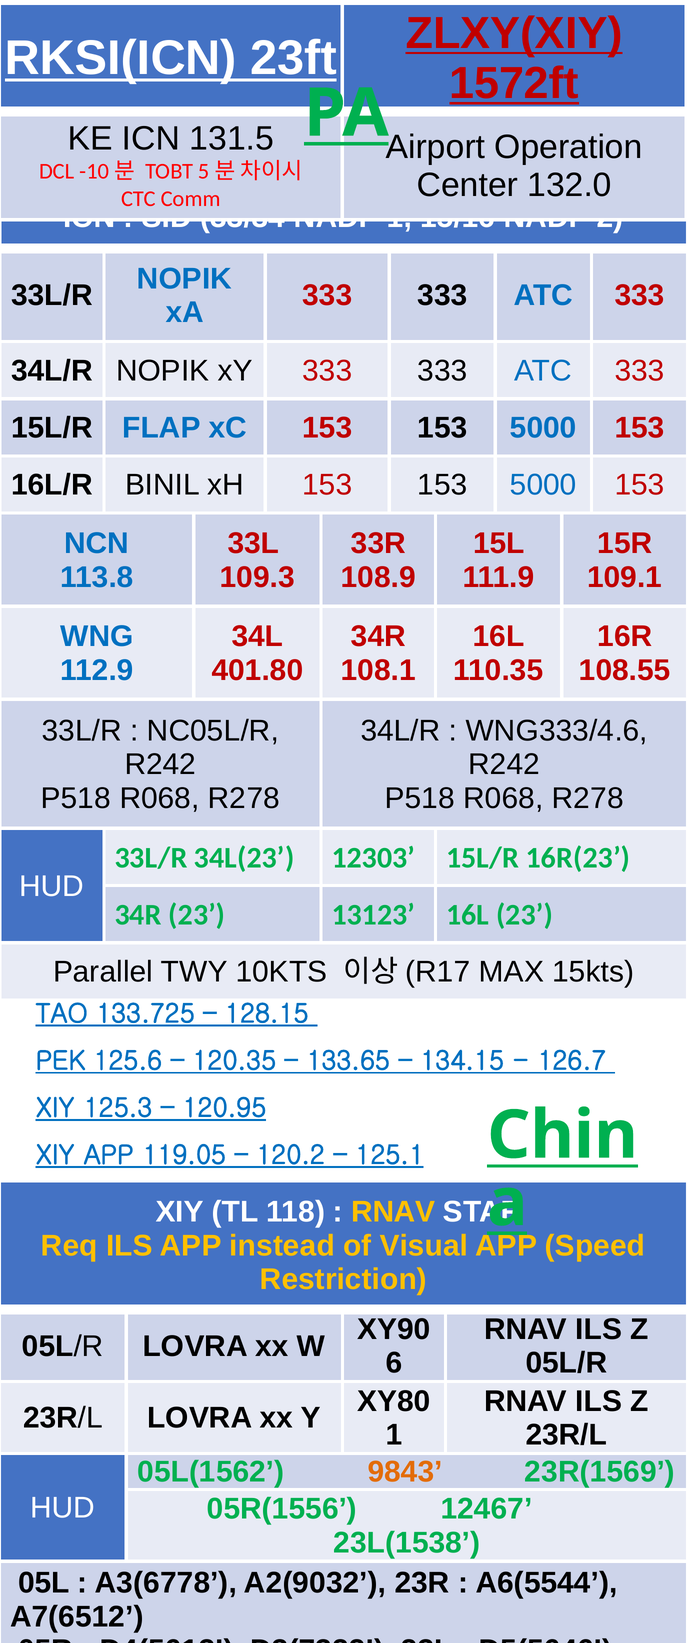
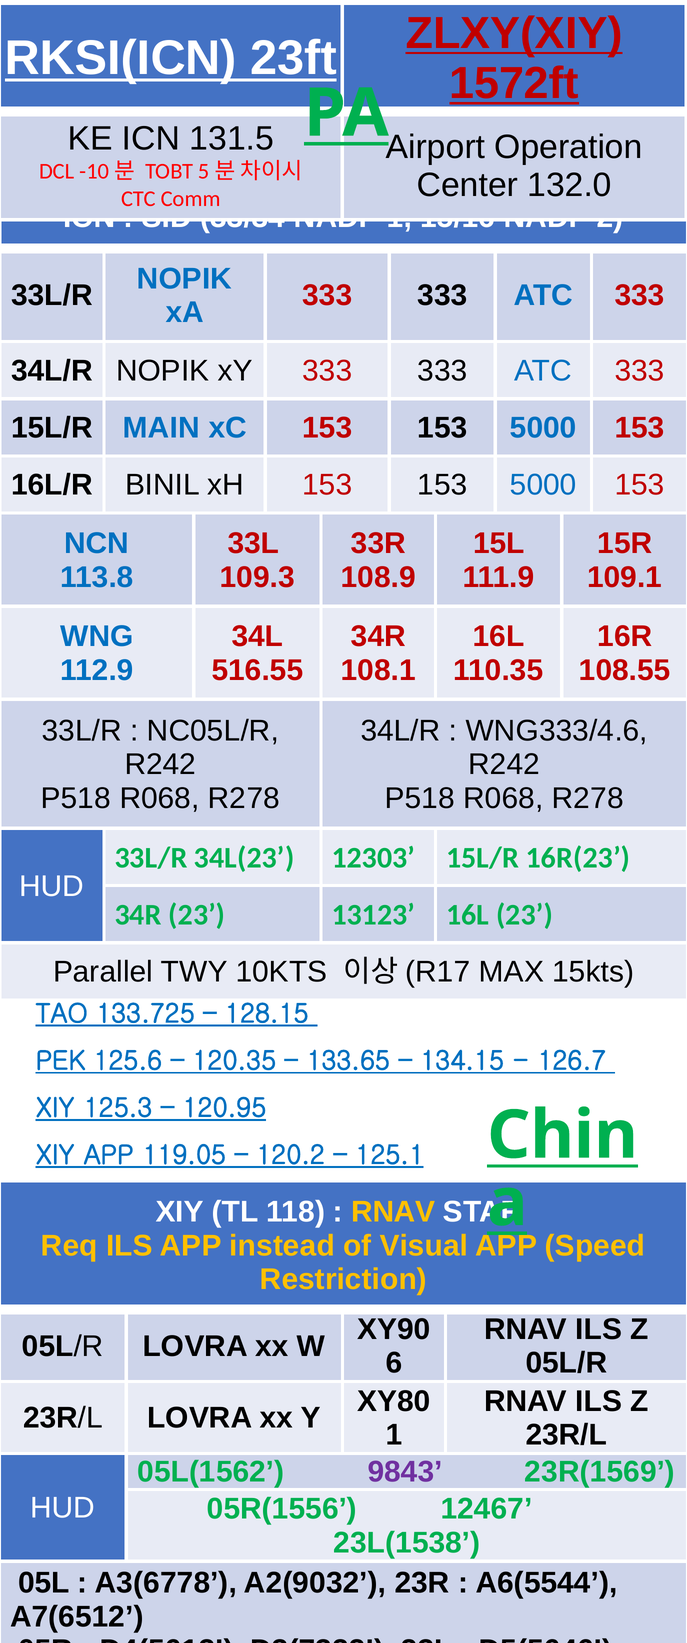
FLAP: FLAP -> MAIN
401.80: 401.80 -> 516.55
9843 colour: orange -> purple
